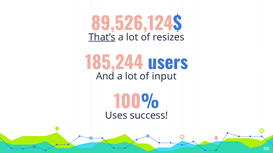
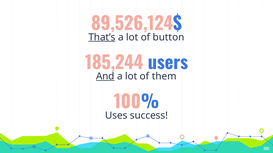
resizes: resizes -> button
And underline: none -> present
input: input -> them
